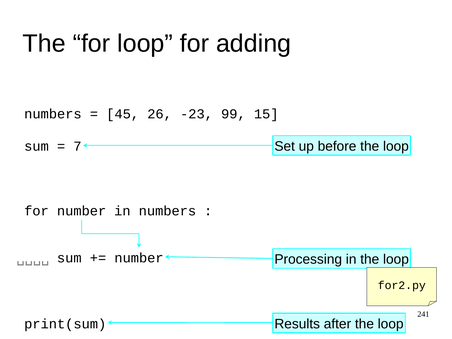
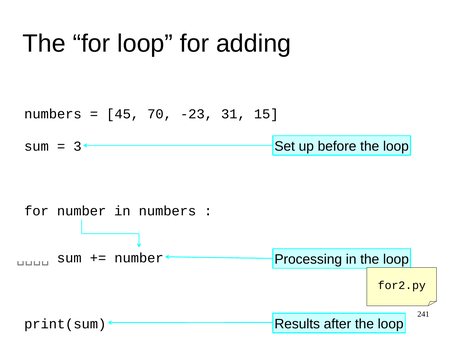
26: 26 -> 70
99: 99 -> 31
7: 7 -> 3
